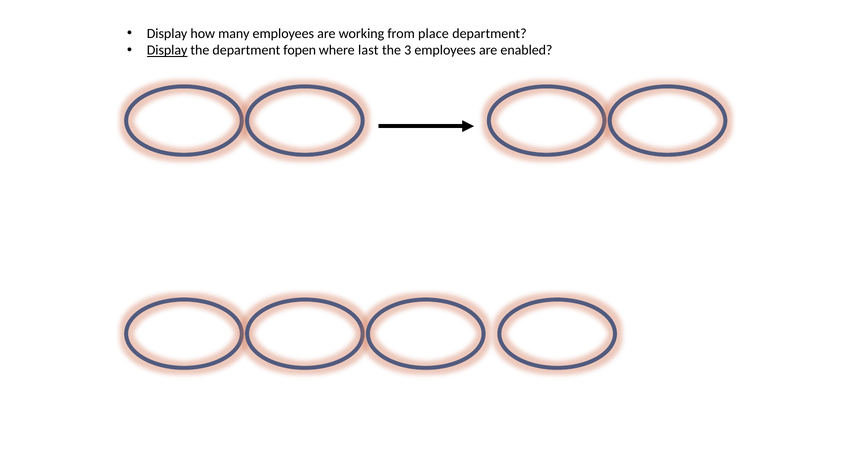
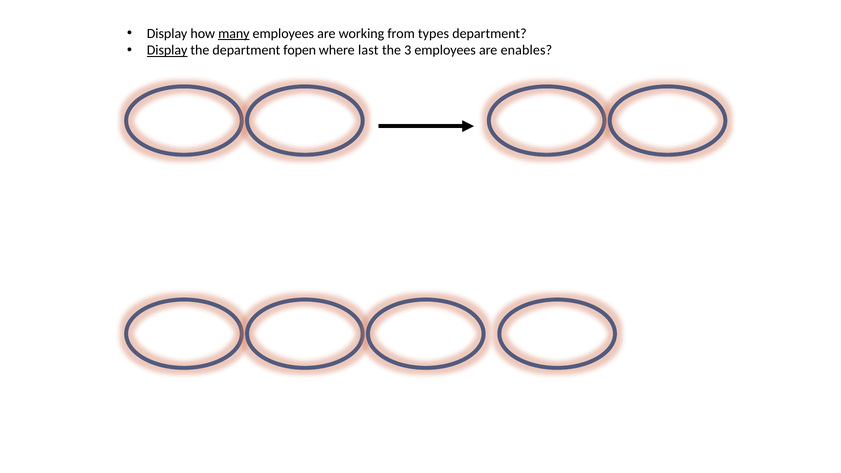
many underline: none -> present
place: place -> types
enabled: enabled -> enables
